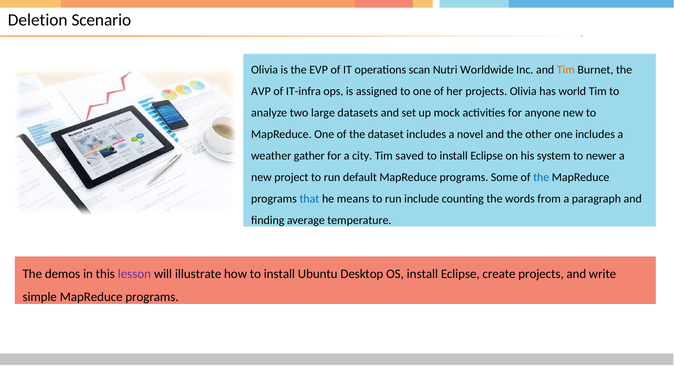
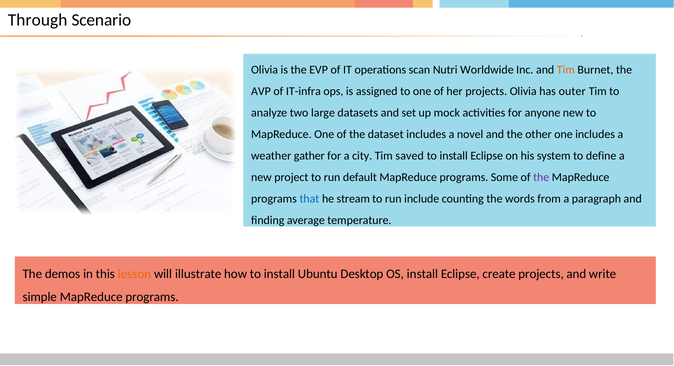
Deletion: Deletion -> Through
world: world -> outer
newer: newer -> define
the at (541, 177) colour: blue -> purple
means: means -> stream
lesson colour: purple -> orange
